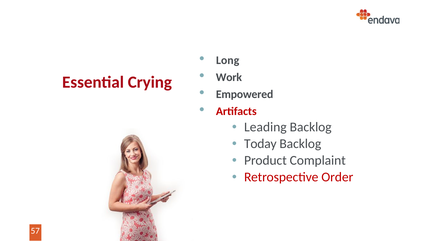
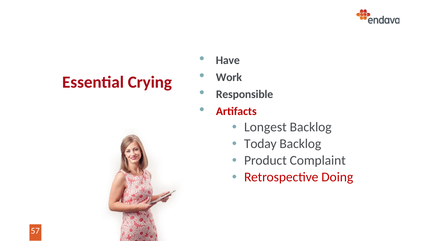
Long: Long -> Have
Empowered: Empowered -> Responsible
Leading: Leading -> Longest
Order: Order -> Doing
